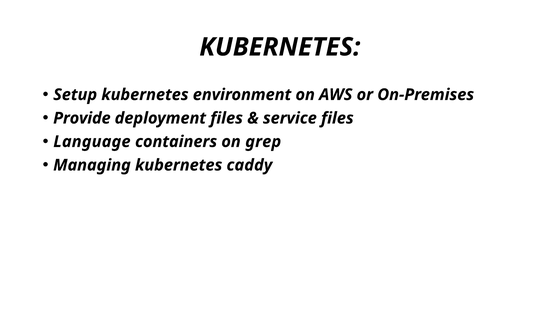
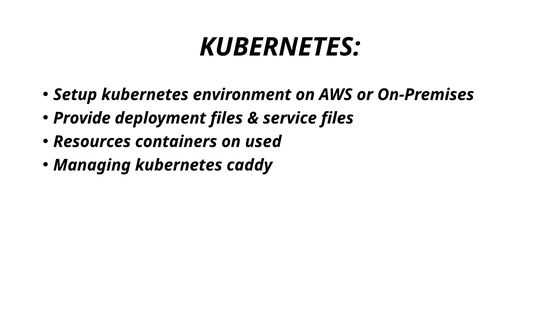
Language: Language -> Resources
grep: grep -> used
